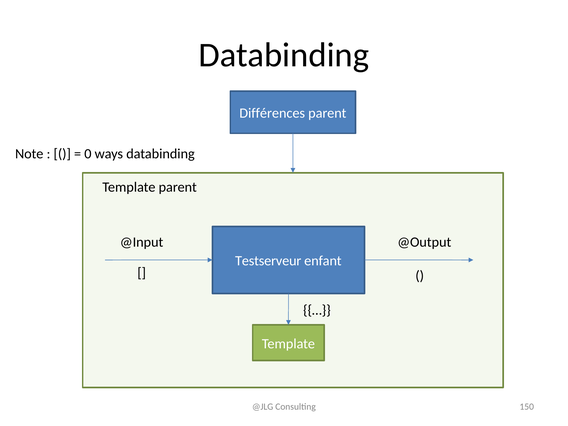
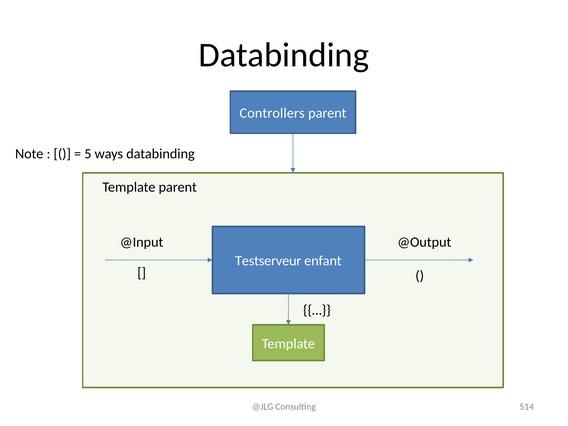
Différences: Différences -> Controllers
0: 0 -> 5
150: 150 -> 514
